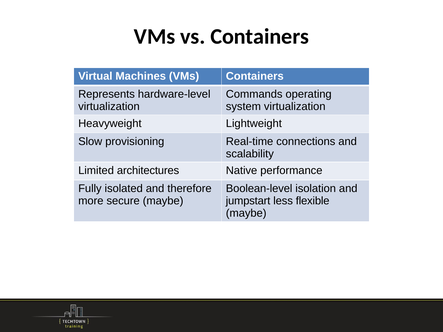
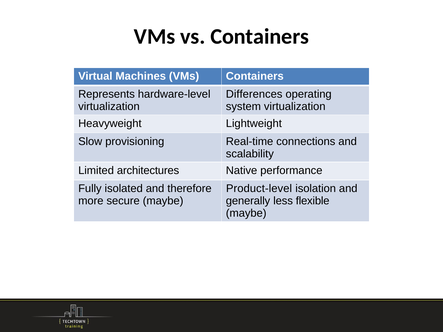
Commands: Commands -> Differences
Boolean-level: Boolean-level -> Product-level
jumpstart: jumpstart -> generally
